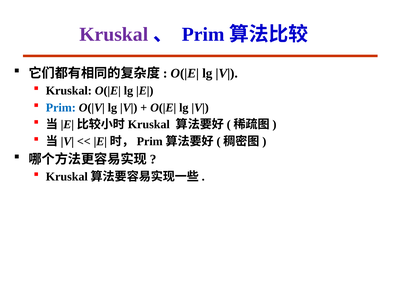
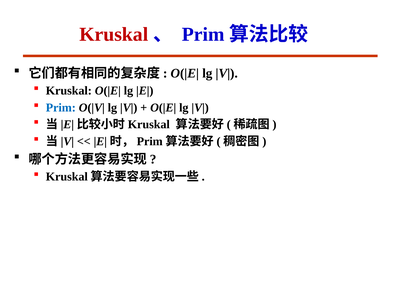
Kruskal at (114, 34) colour: purple -> red
